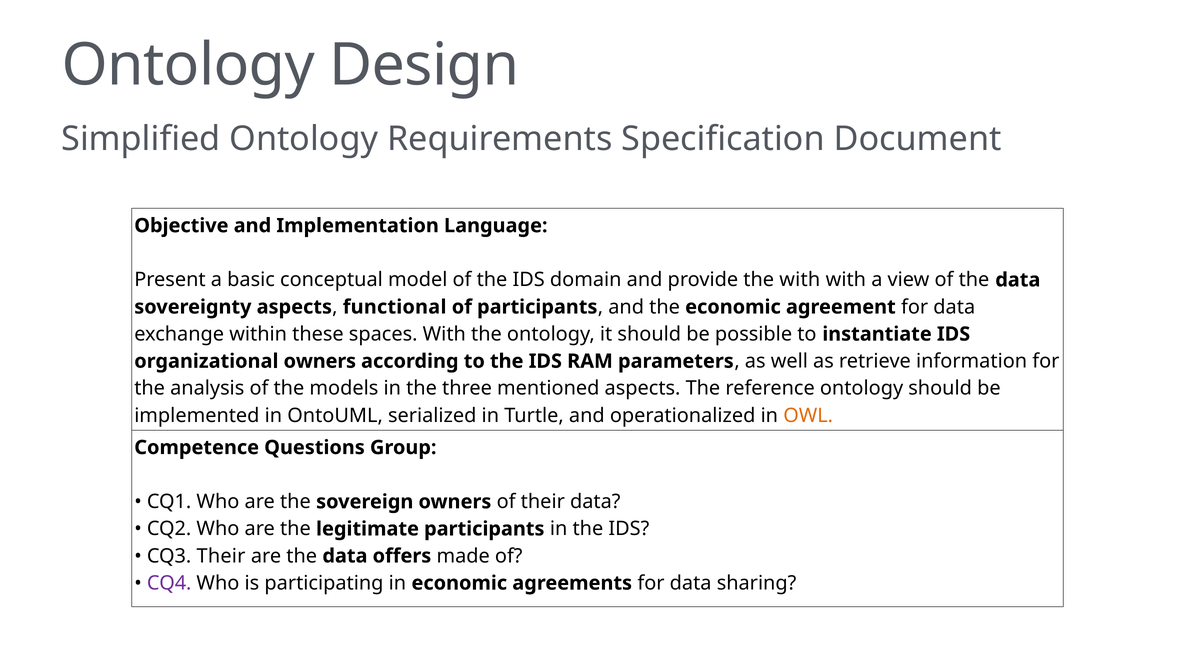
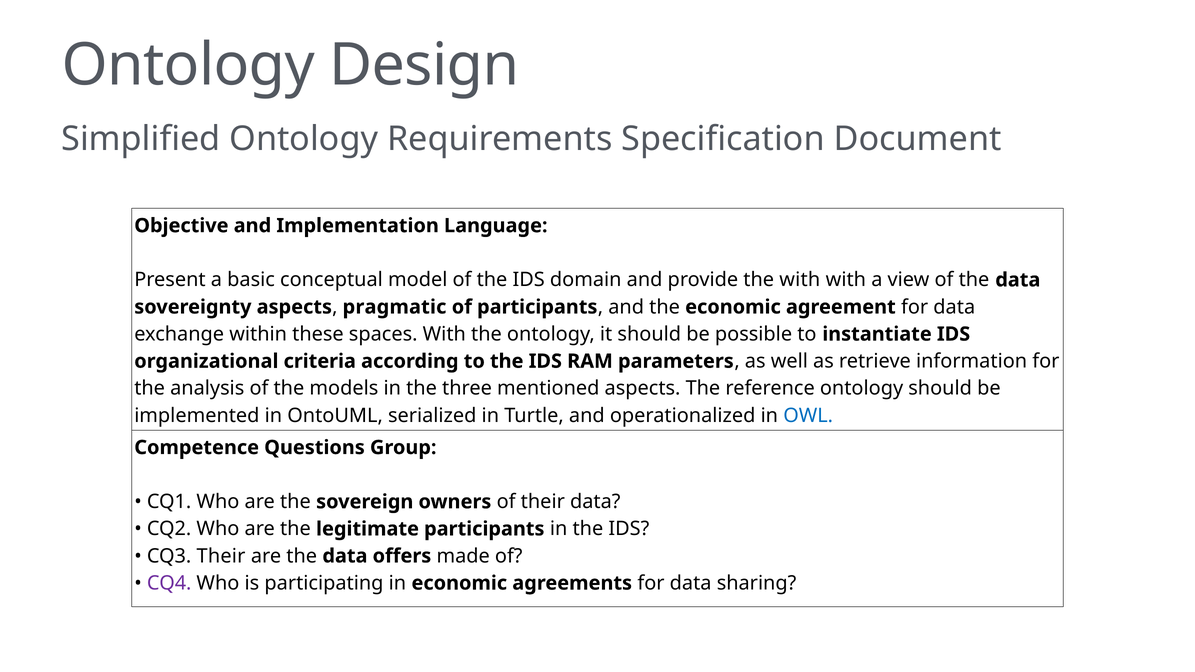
functional: functional -> pragmatic
organizational owners: owners -> criteria
OWL colour: orange -> blue
